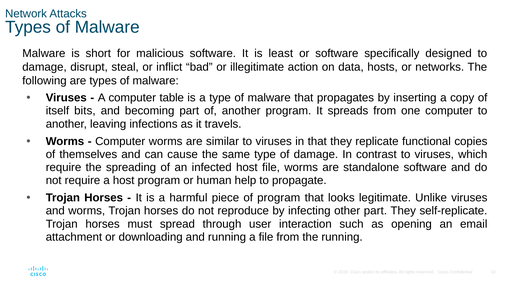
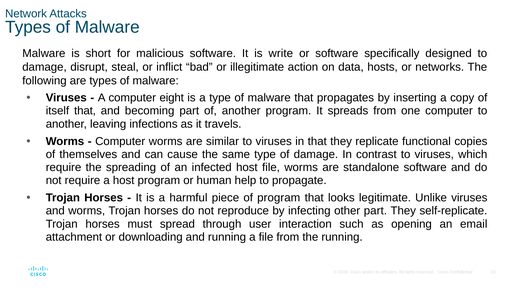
least: least -> write
table: table -> eight
itself bits: bits -> that
